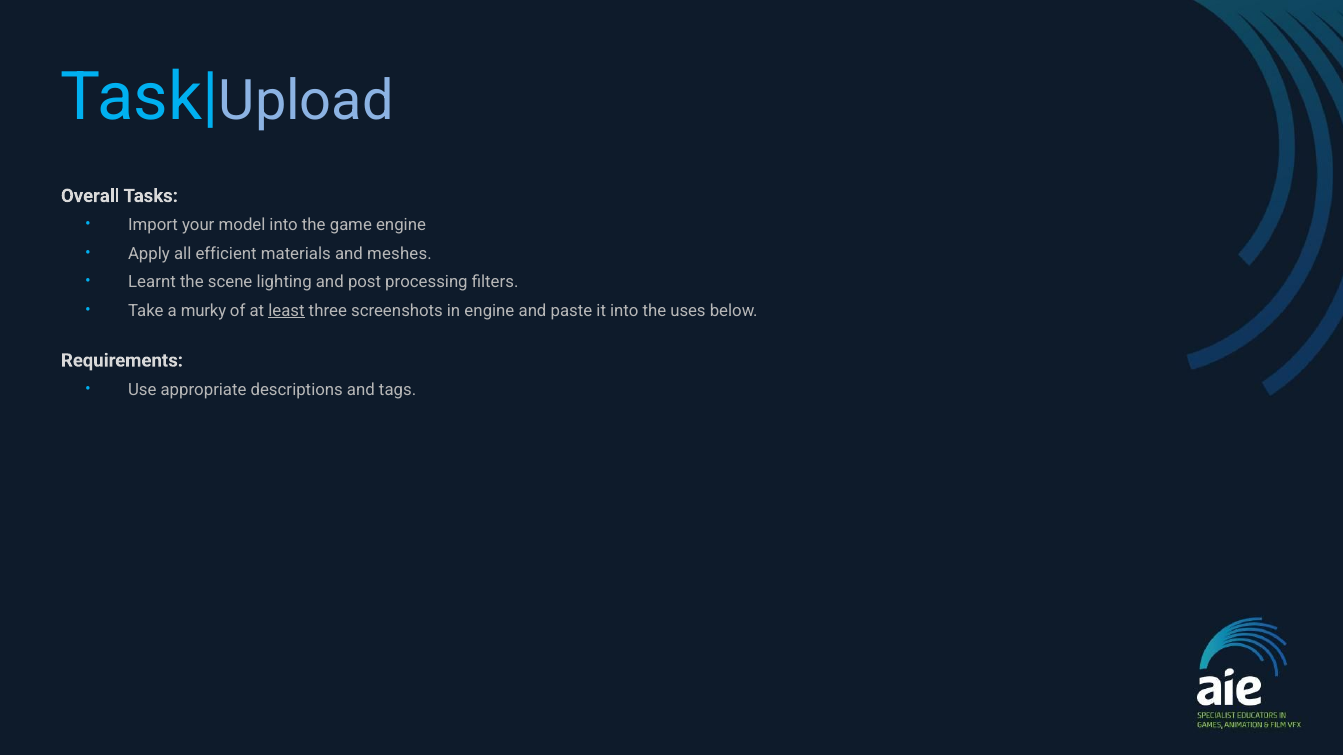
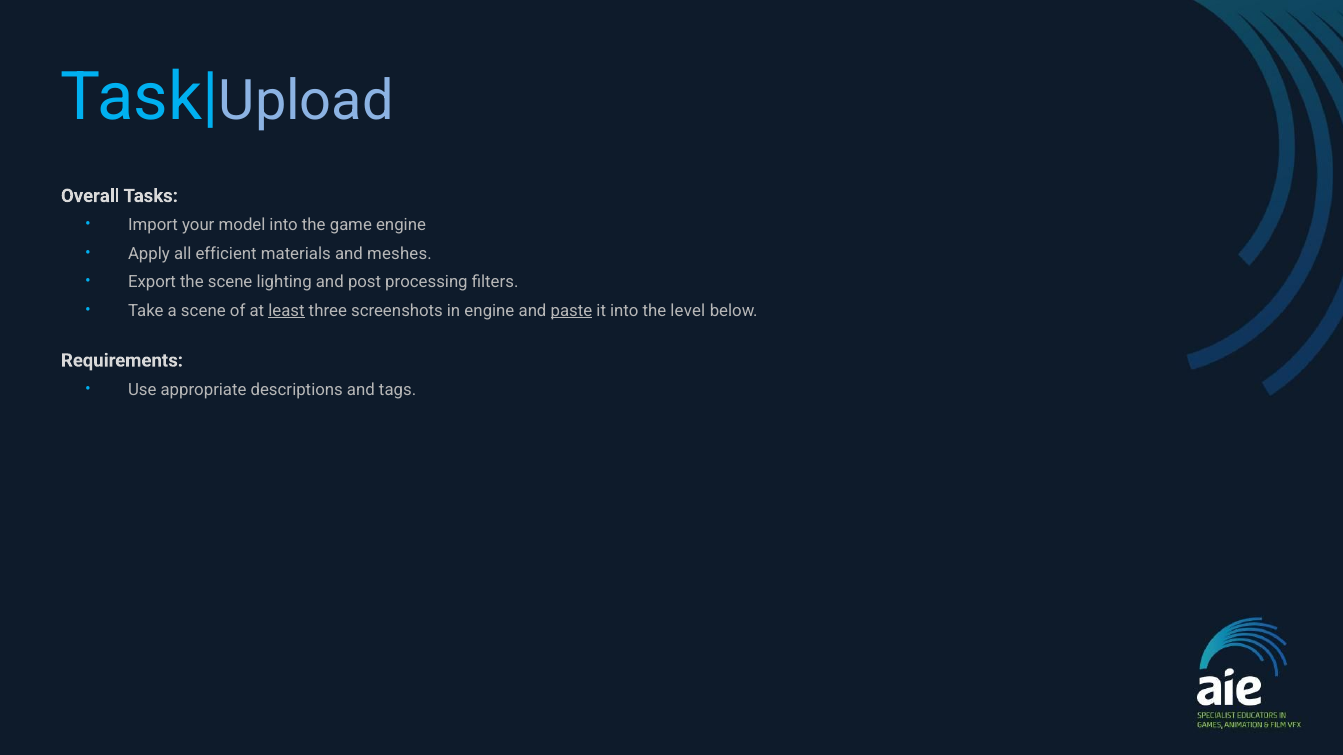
Learnt: Learnt -> Export
a murky: murky -> scene
paste underline: none -> present
uses: uses -> level
